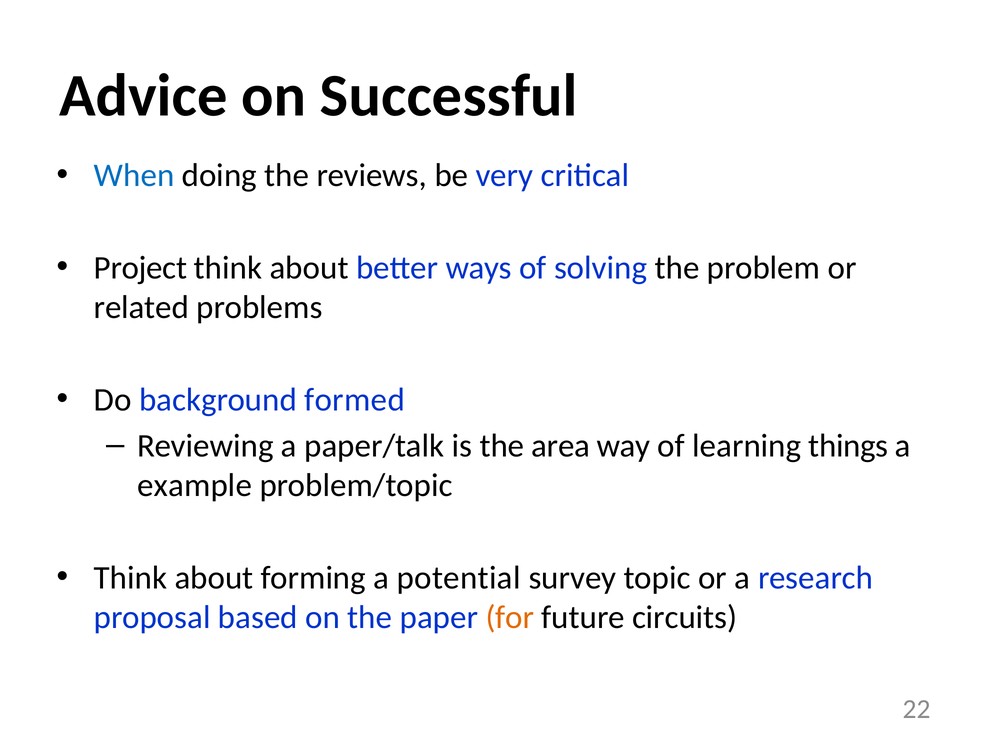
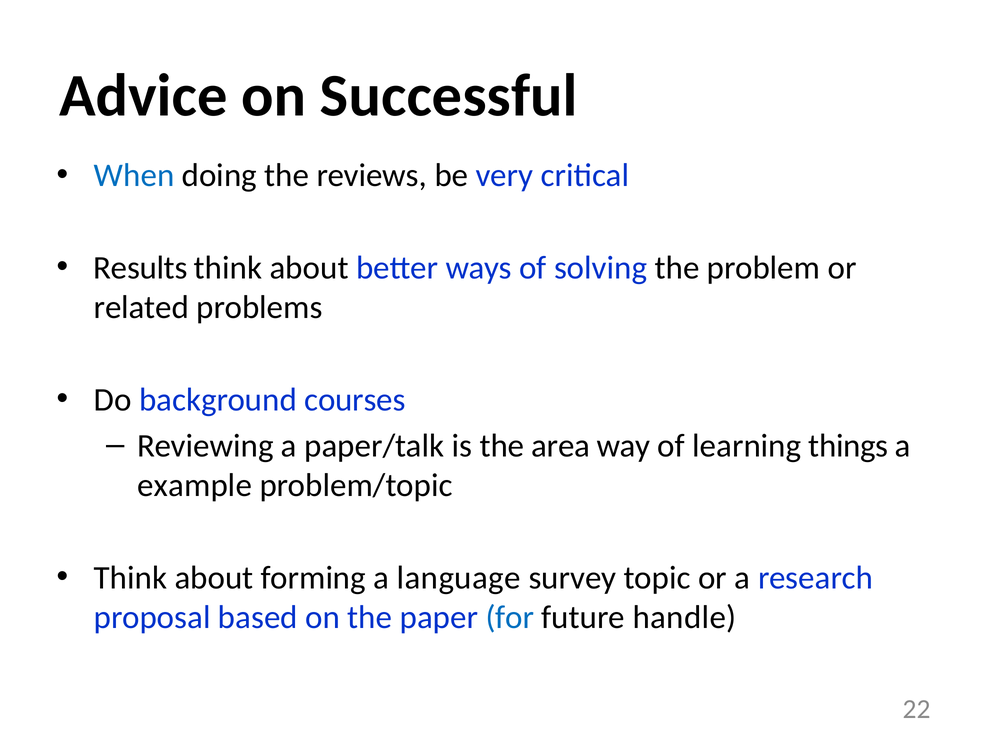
Project: Project -> Results
formed: formed -> courses
potential: potential -> language
for colour: orange -> blue
circuits: circuits -> handle
